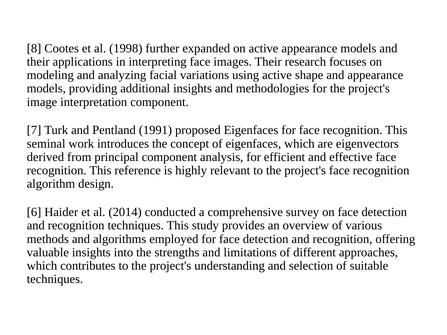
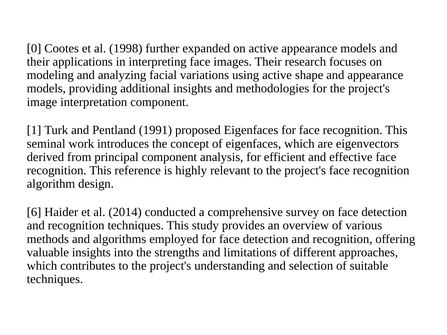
8: 8 -> 0
7: 7 -> 1
